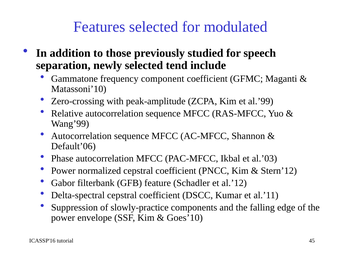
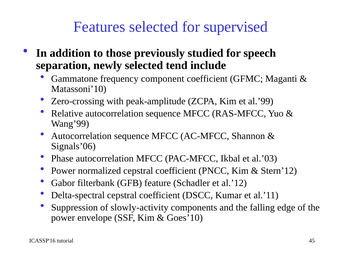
modulated: modulated -> supervised
Default’06: Default’06 -> Signals’06
slowly-practice: slowly-practice -> slowly-activity
